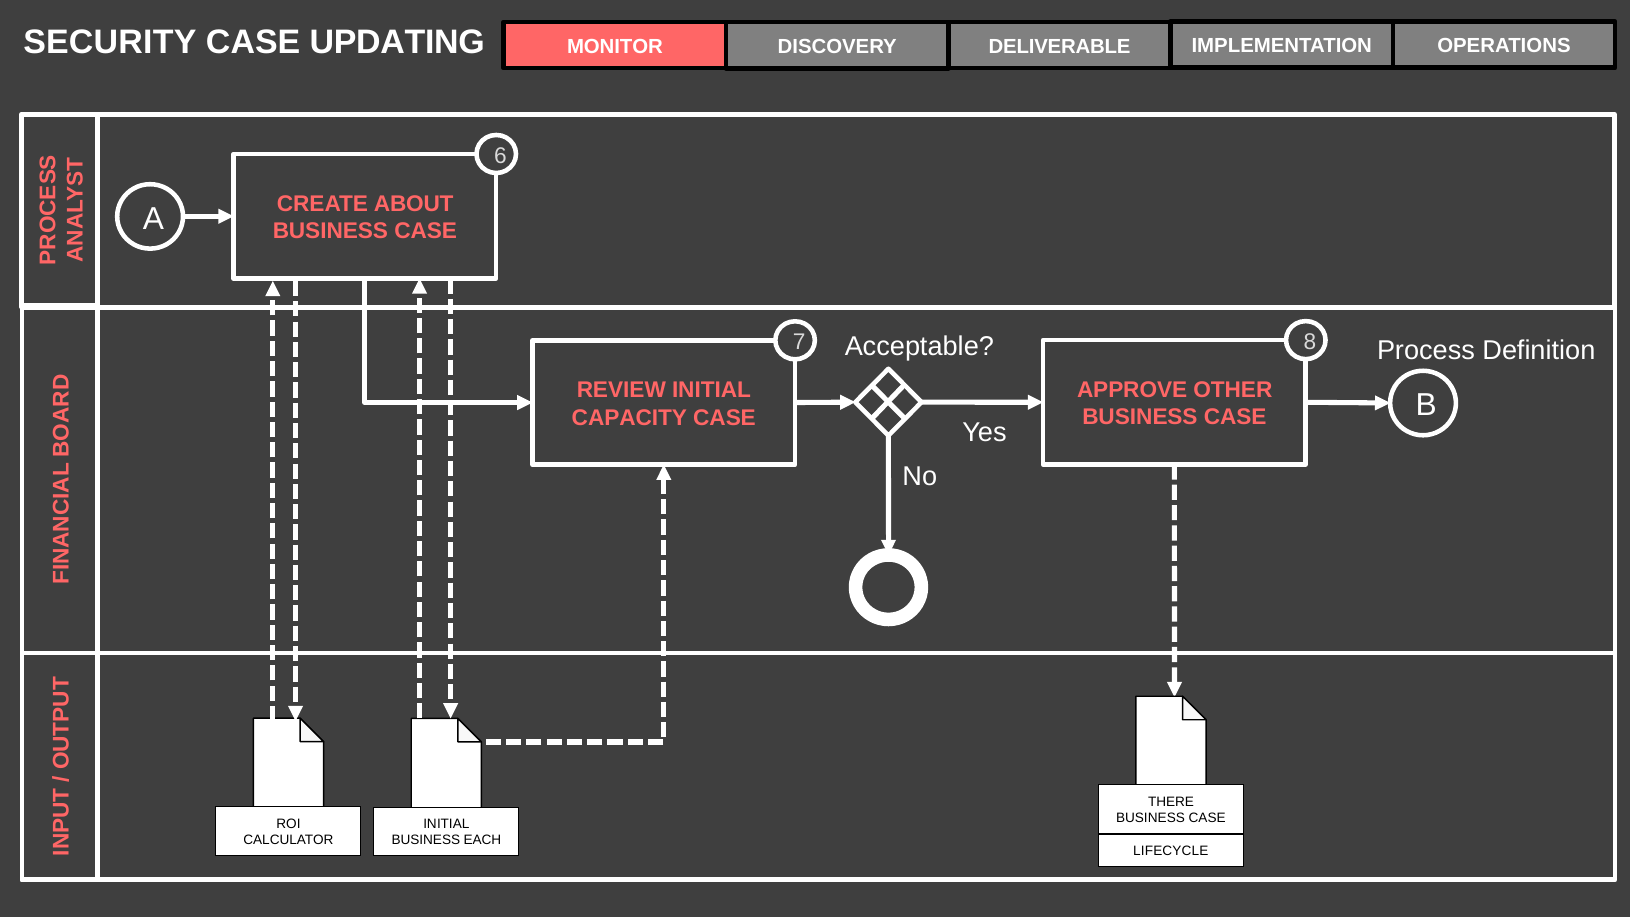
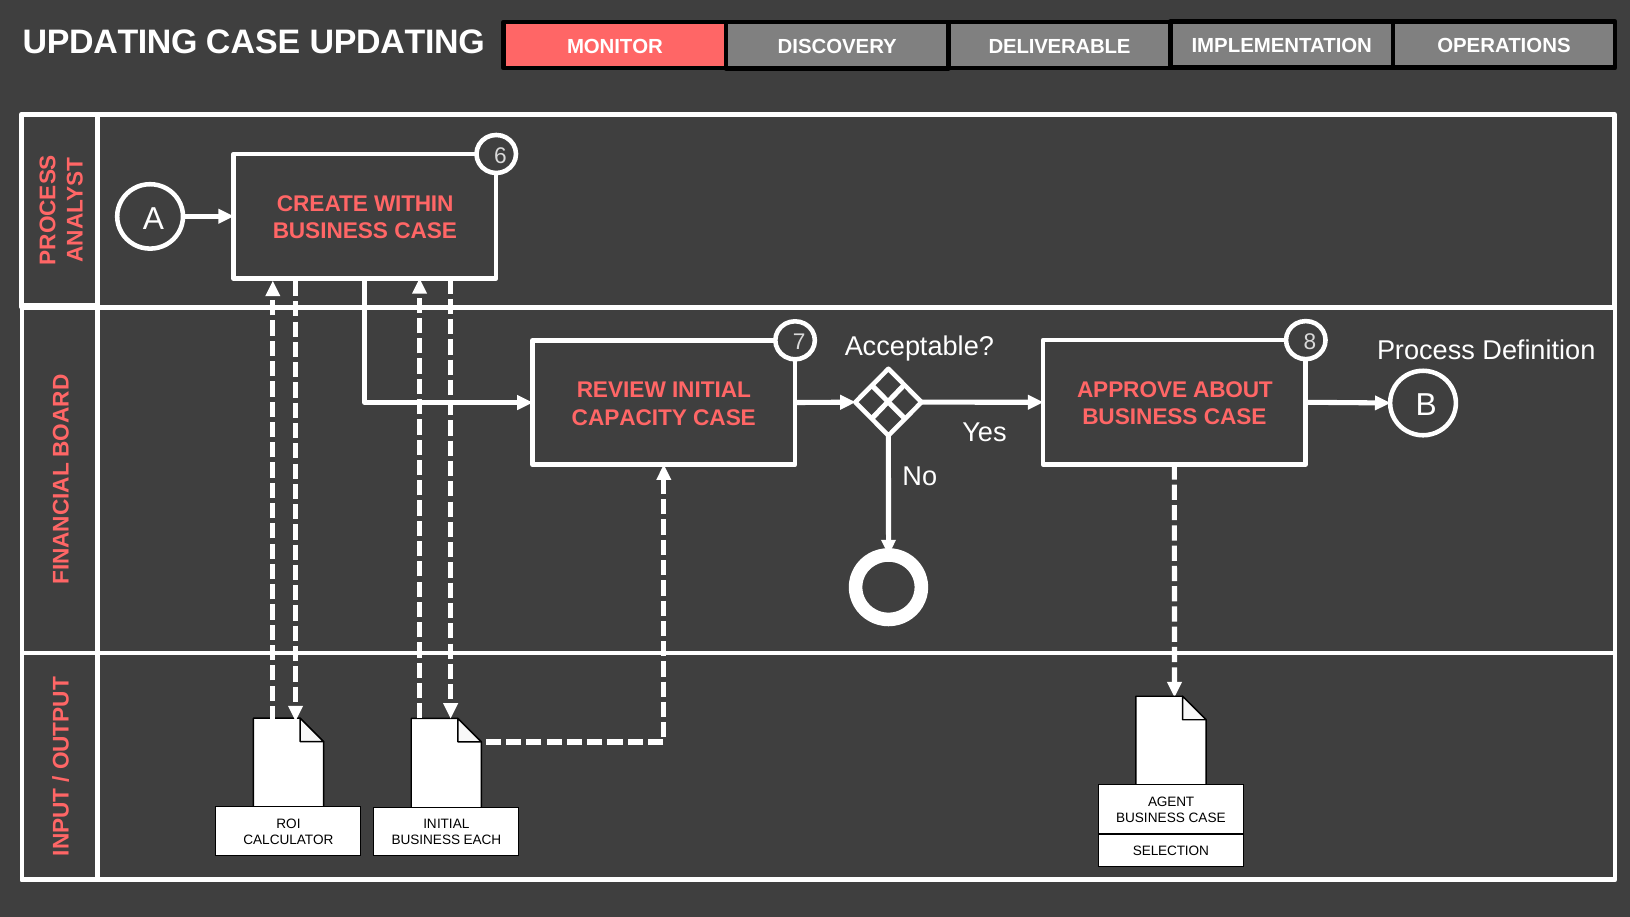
SECURITY at (110, 43): SECURITY -> UPDATING
ABOUT: ABOUT -> WITHIN
OTHER: OTHER -> ABOUT
THERE: THERE -> AGENT
LIFECYCLE: LIFECYCLE -> SELECTION
